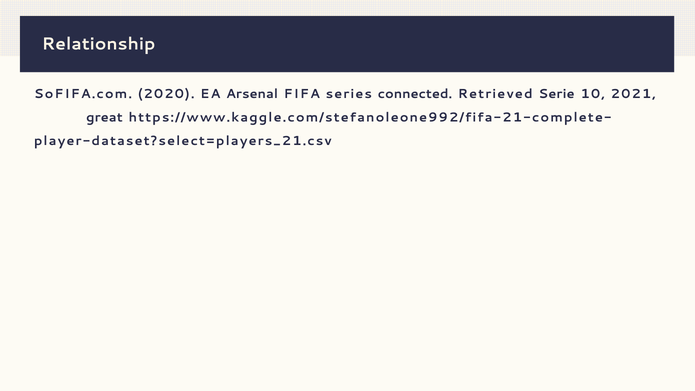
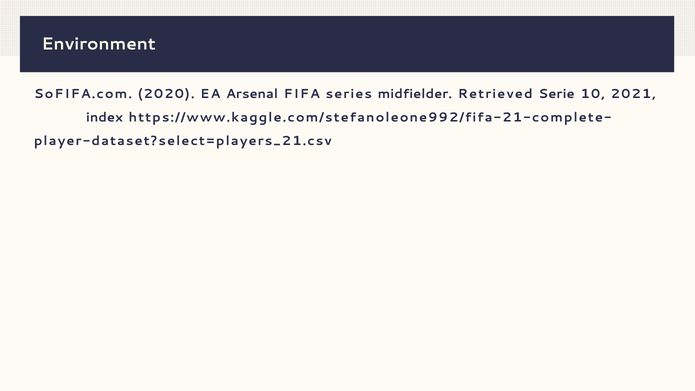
Relationship: Relationship -> Environment
connected: connected -> midfielder
great: great -> index
